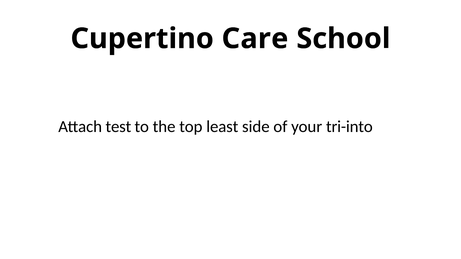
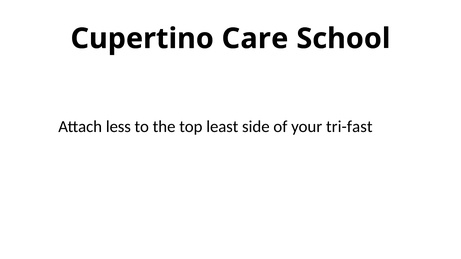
test: test -> less
tri-into: tri-into -> tri-fast
